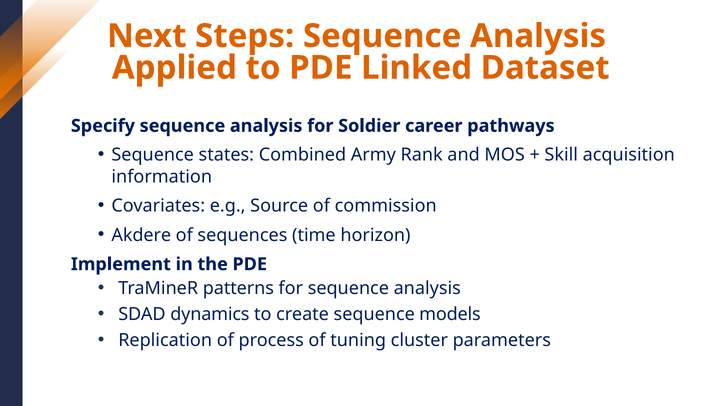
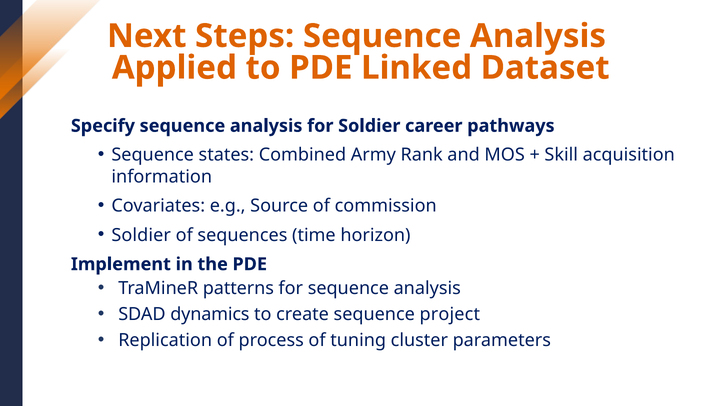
Akdere at (141, 235): Akdere -> Soldier
models: models -> project
